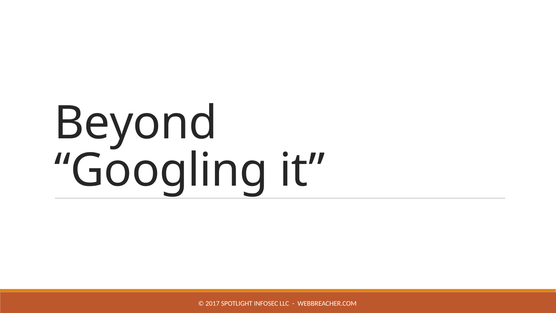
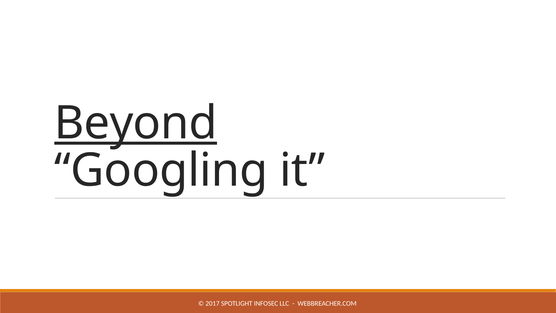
Beyond underline: none -> present
